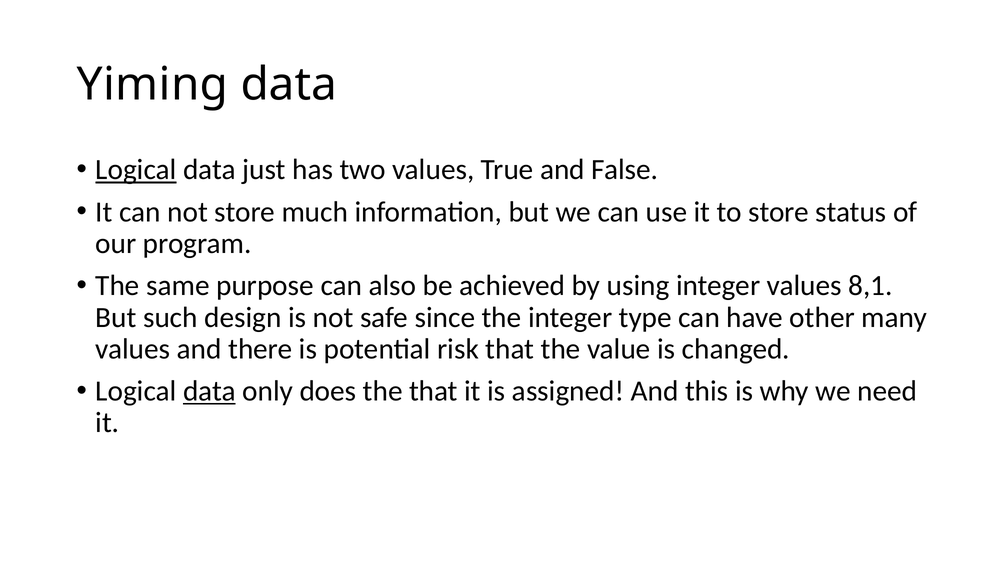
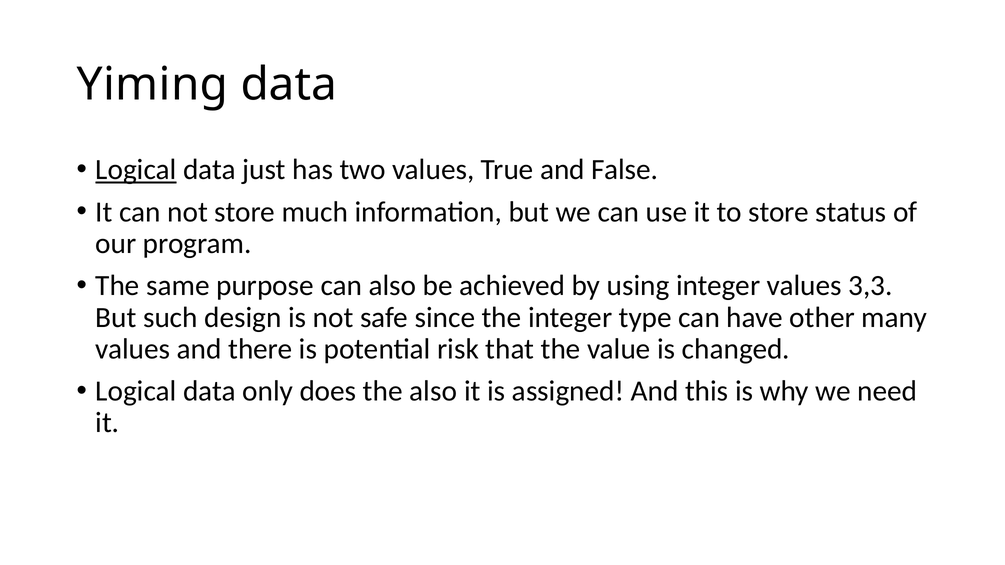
8,1: 8,1 -> 3,3
data at (209, 391) underline: present -> none
the that: that -> also
